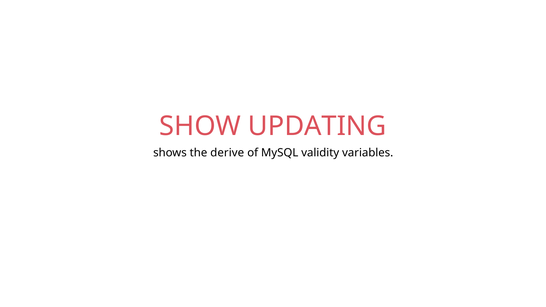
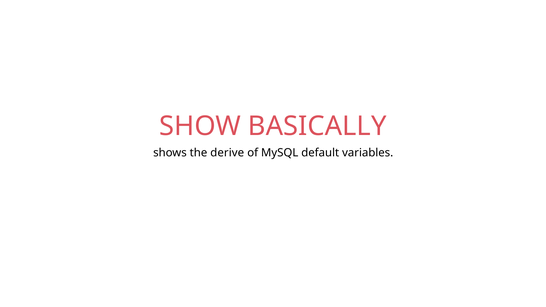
UPDATING: UPDATING -> BASICALLY
validity: validity -> default
